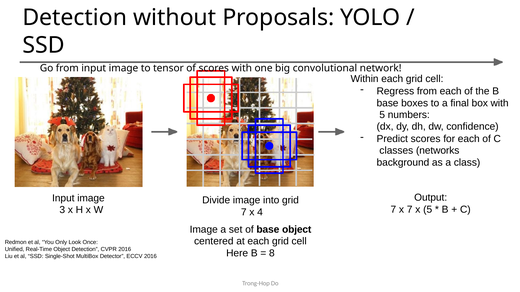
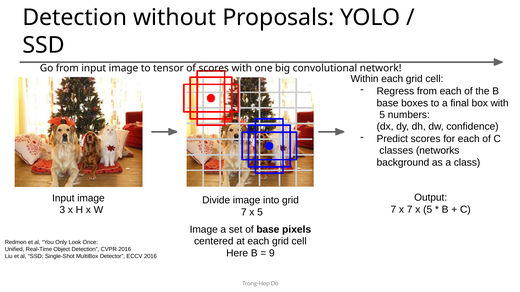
4 at (260, 212): 4 -> 5
base object: object -> pixels
8: 8 -> 9
